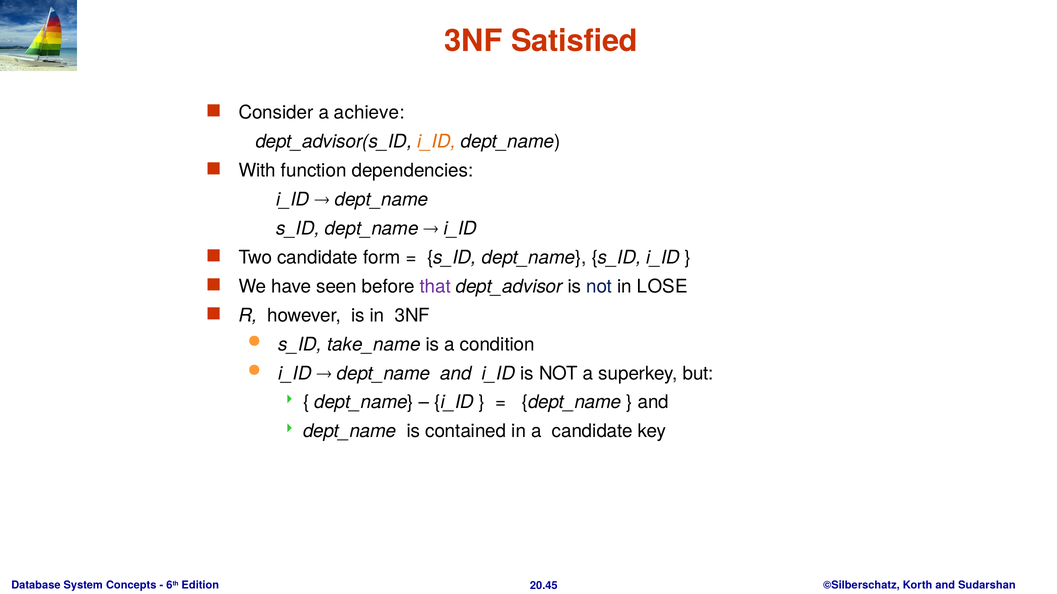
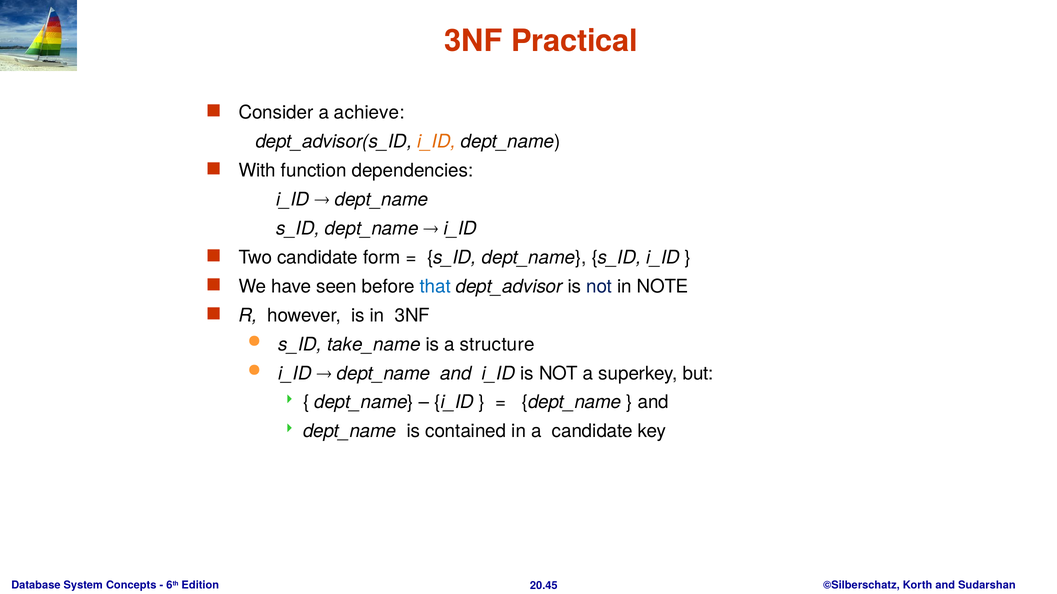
Satisfied: Satisfied -> Practical
that colour: purple -> blue
LOSE: LOSE -> NOTE
condition: condition -> structure
